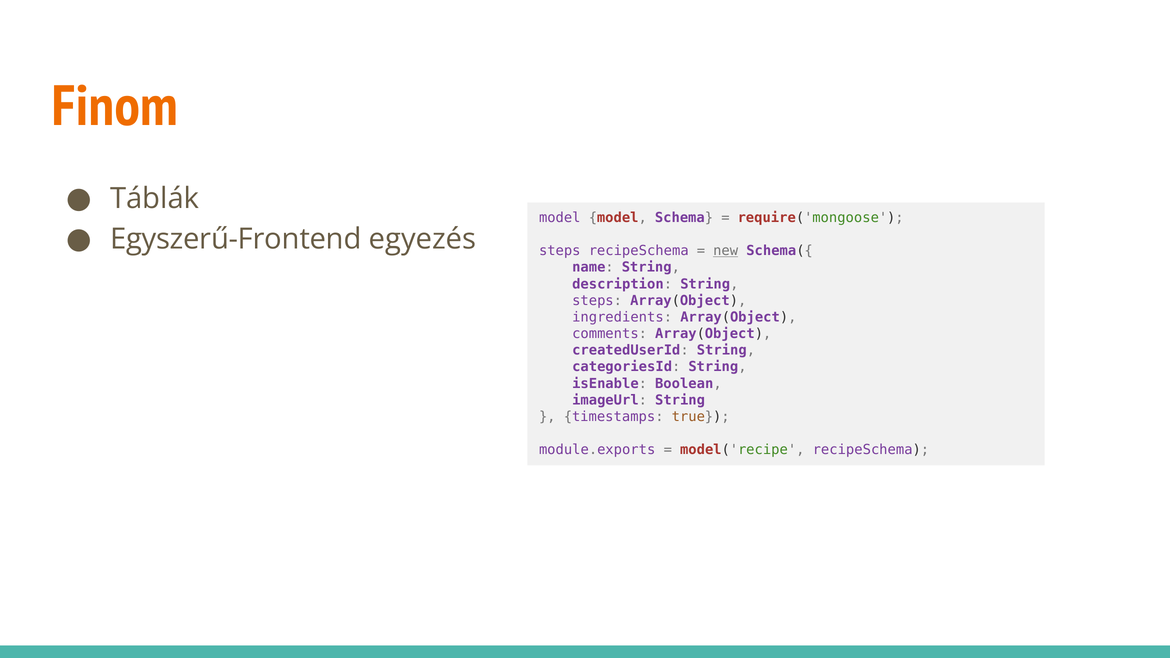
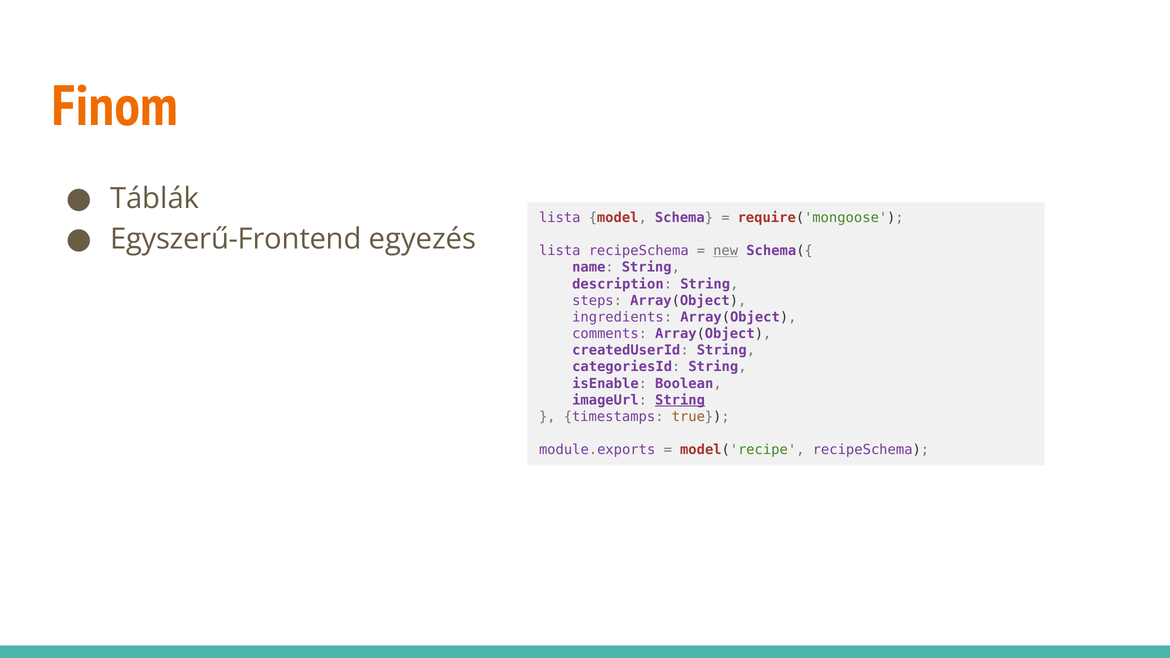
model at (560, 218): model -> lista
steps at (560, 251): steps -> lista
String at (680, 400) underline: none -> present
